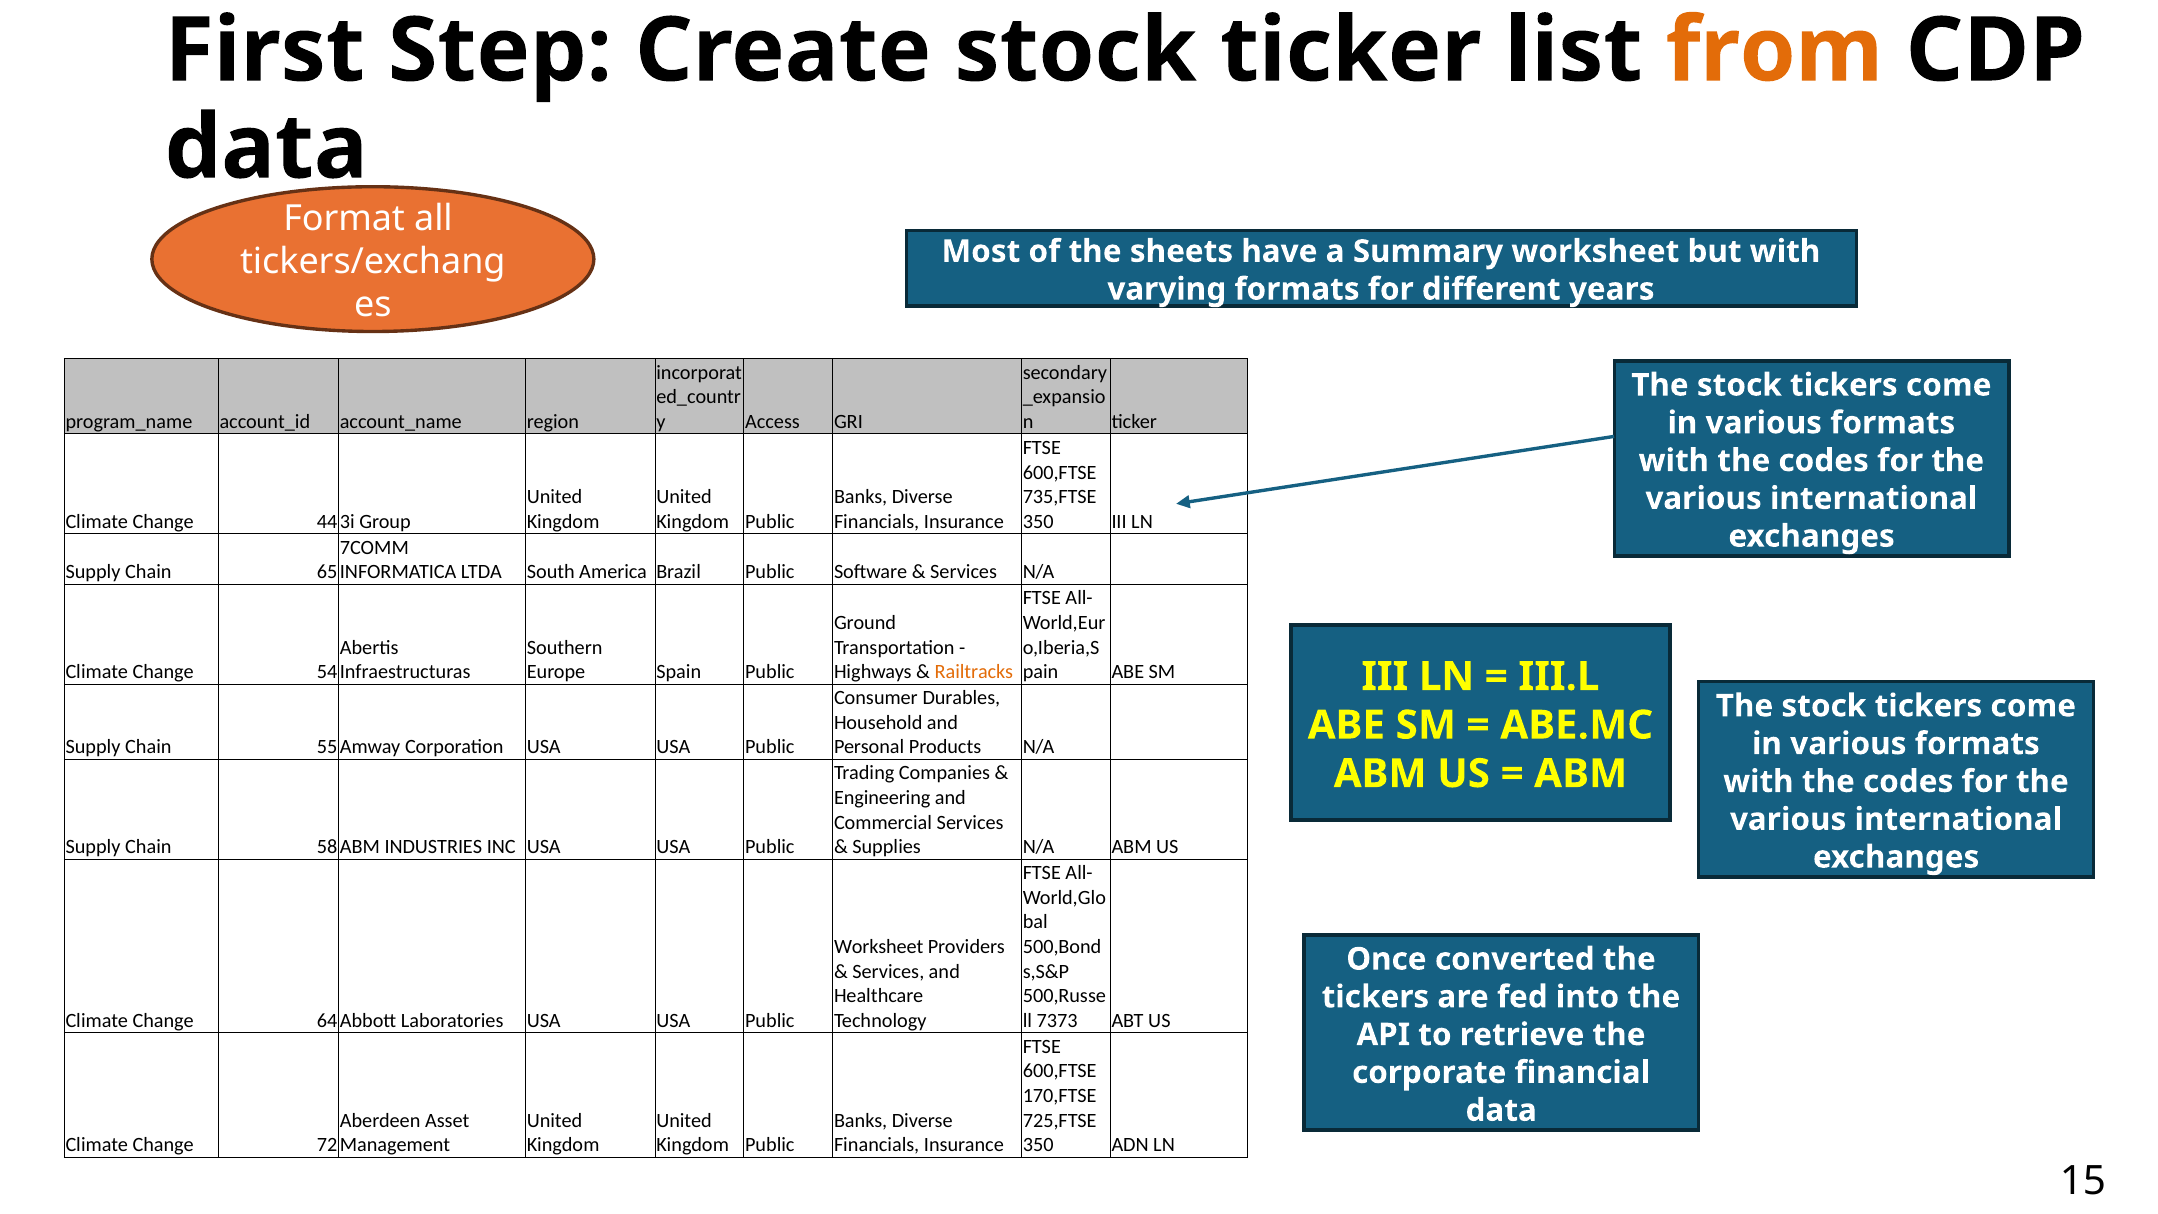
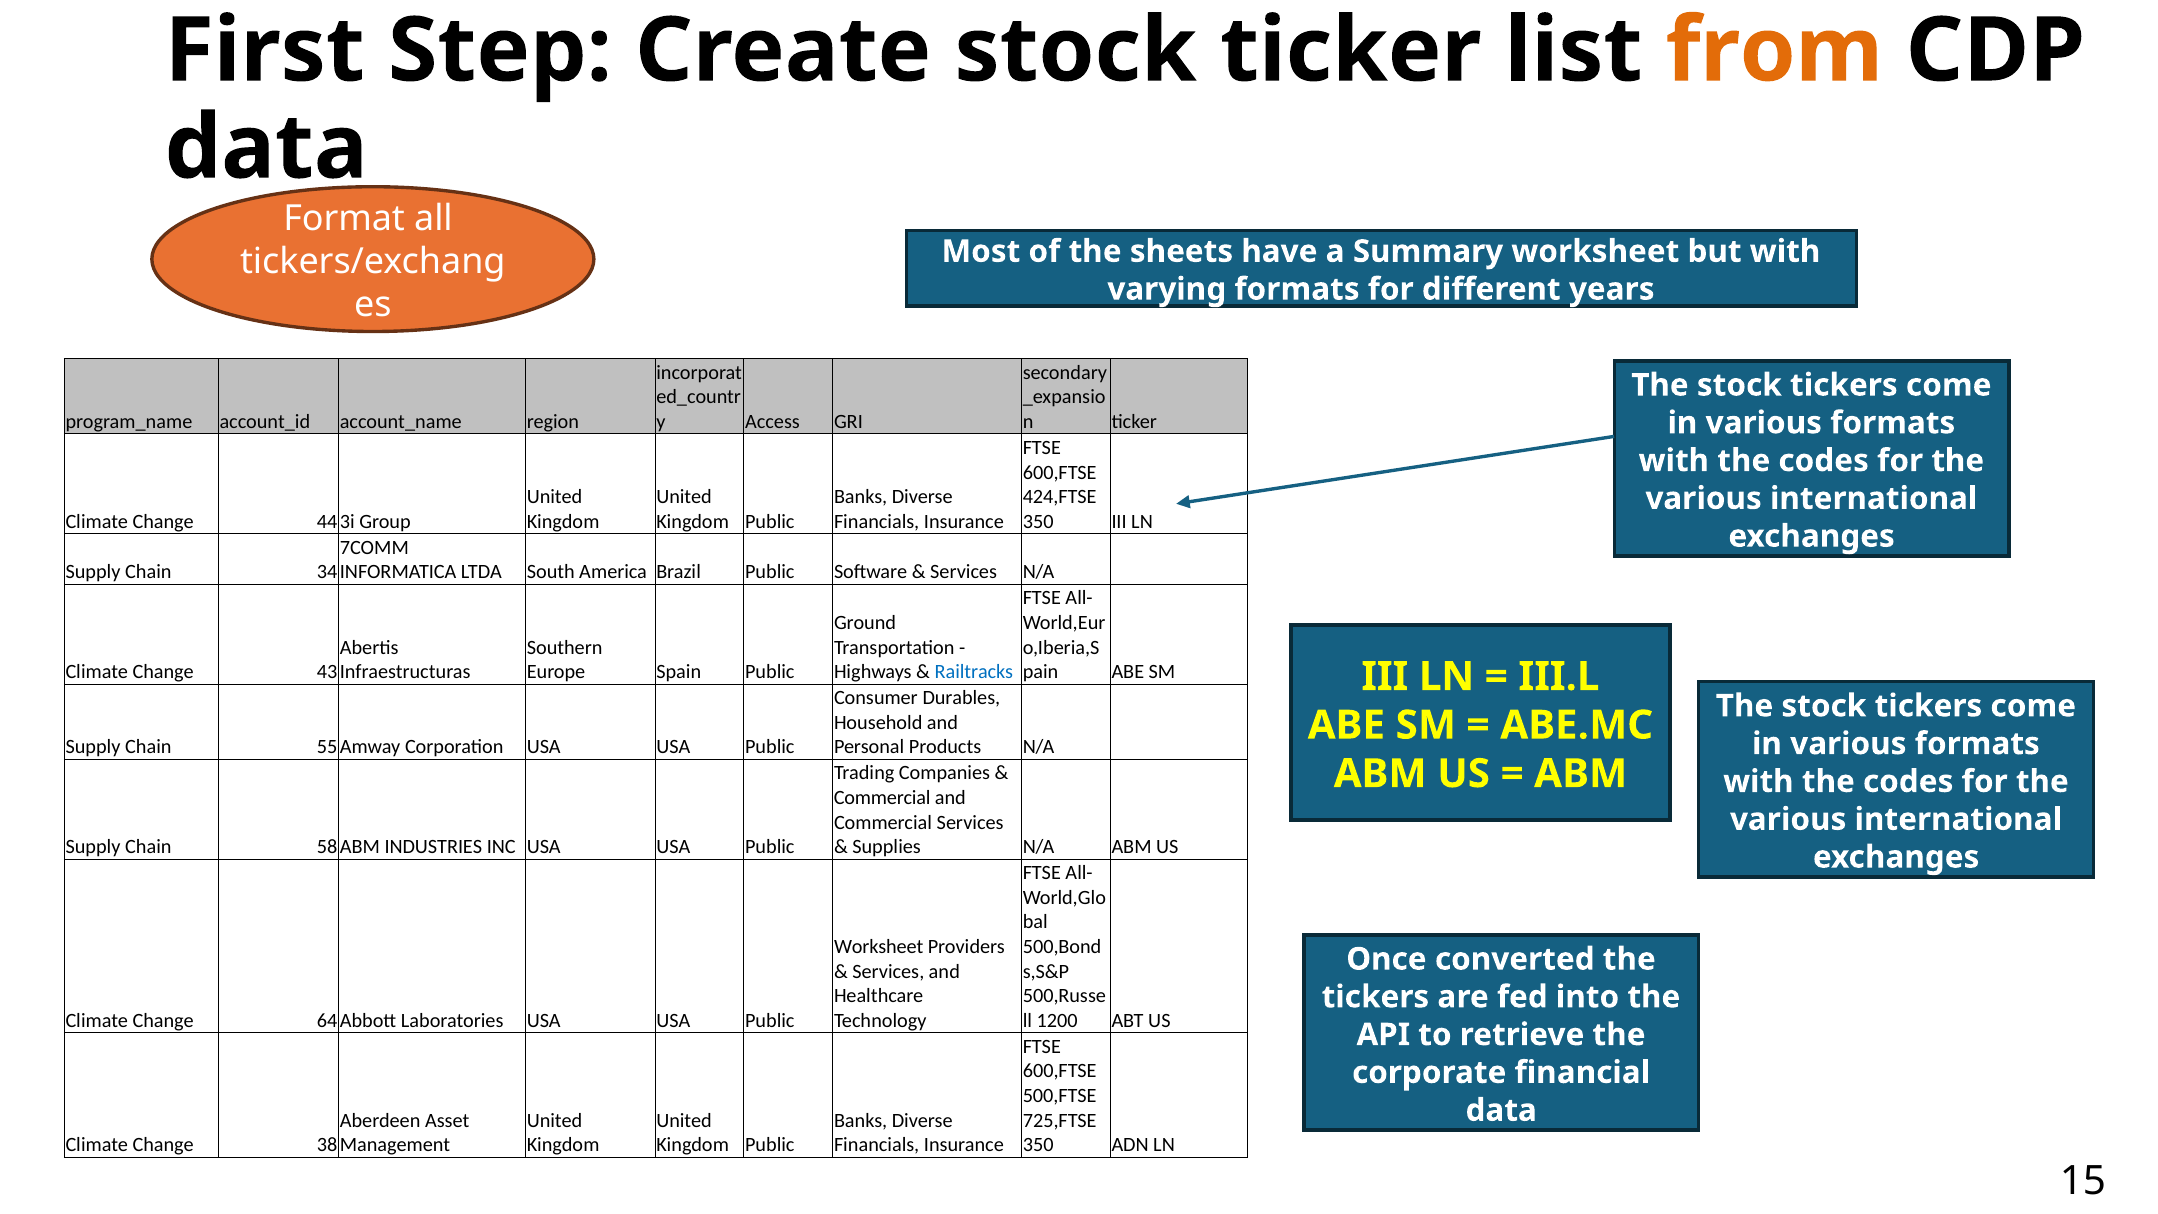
735,FTSE: 735,FTSE -> 424,FTSE
65: 65 -> 34
54: 54 -> 43
Railtracks colour: orange -> blue
Engineering at (882, 798): Engineering -> Commercial
7373: 7373 -> 1200
170,FTSE: 170,FTSE -> 500,FTSE
72: 72 -> 38
